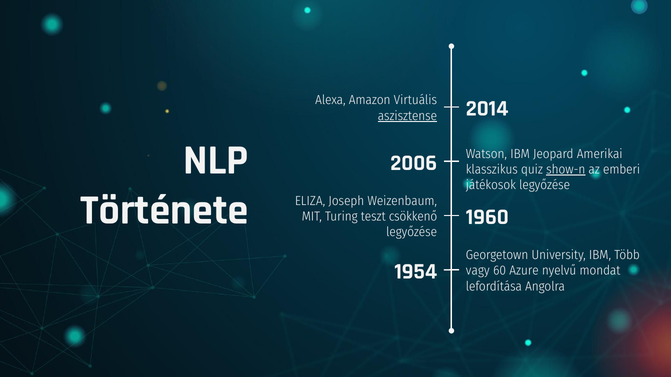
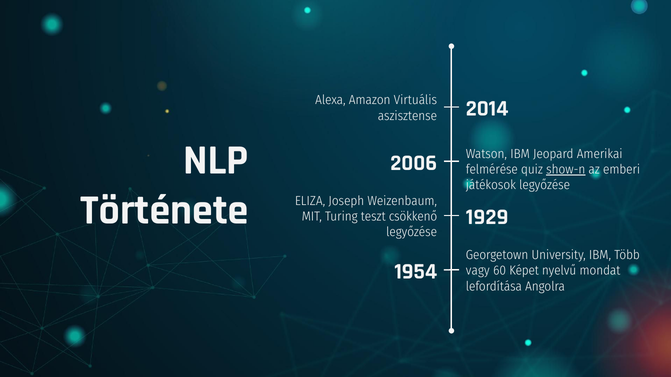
aszisztense underline: present -> none
klasszikus: klasszikus -> felmérése
1960: 1960 -> 1929
Azure: Azure -> Képet
